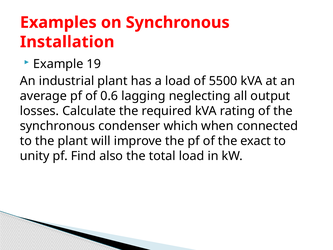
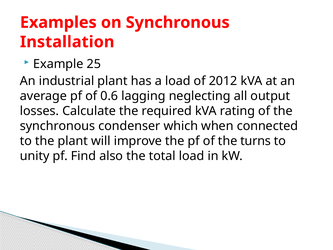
19: 19 -> 25
5500: 5500 -> 2012
exact: exact -> turns
